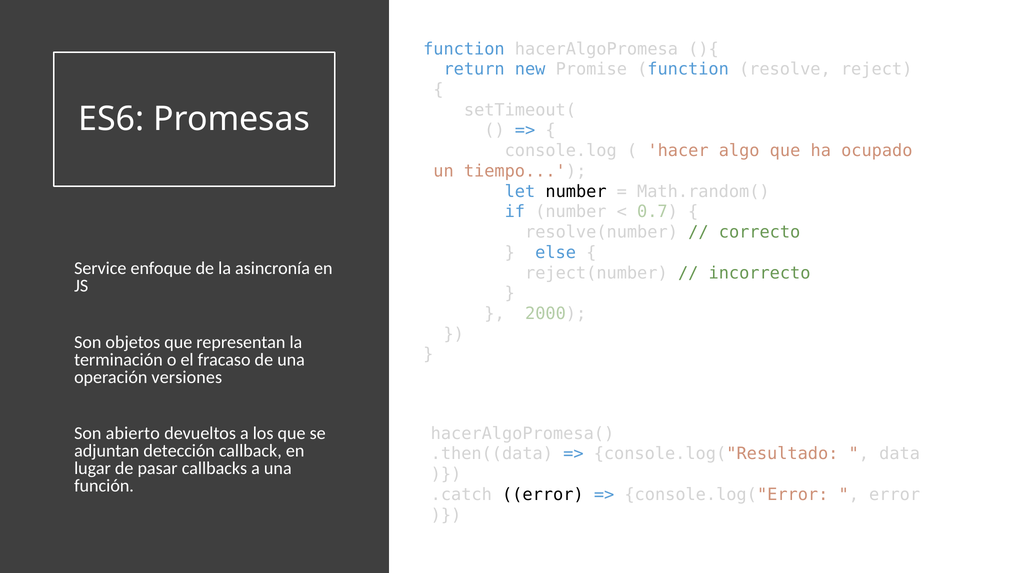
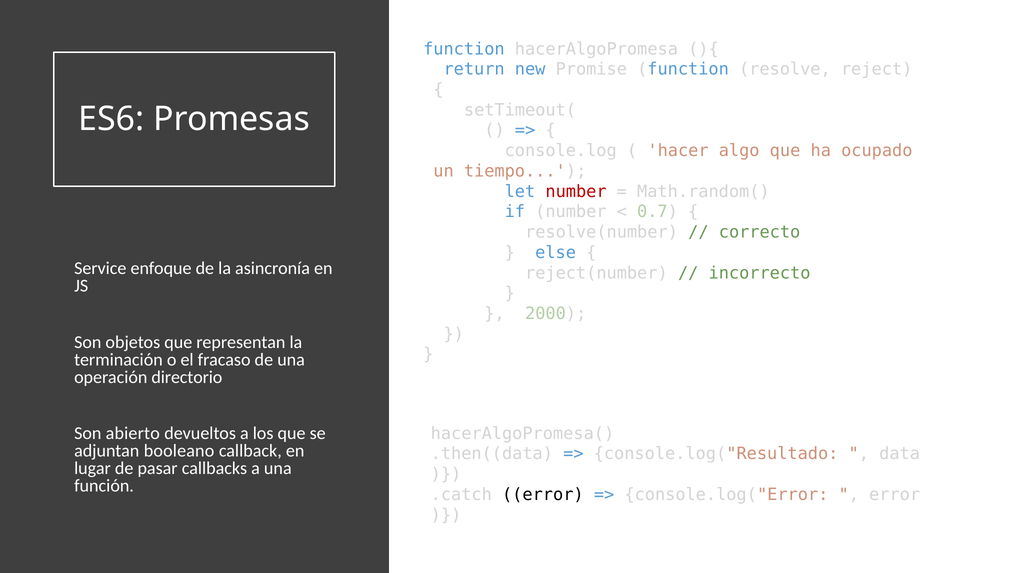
number at (576, 192) colour: black -> red
versiones: versiones -> directorio
detección: detección -> booleano
